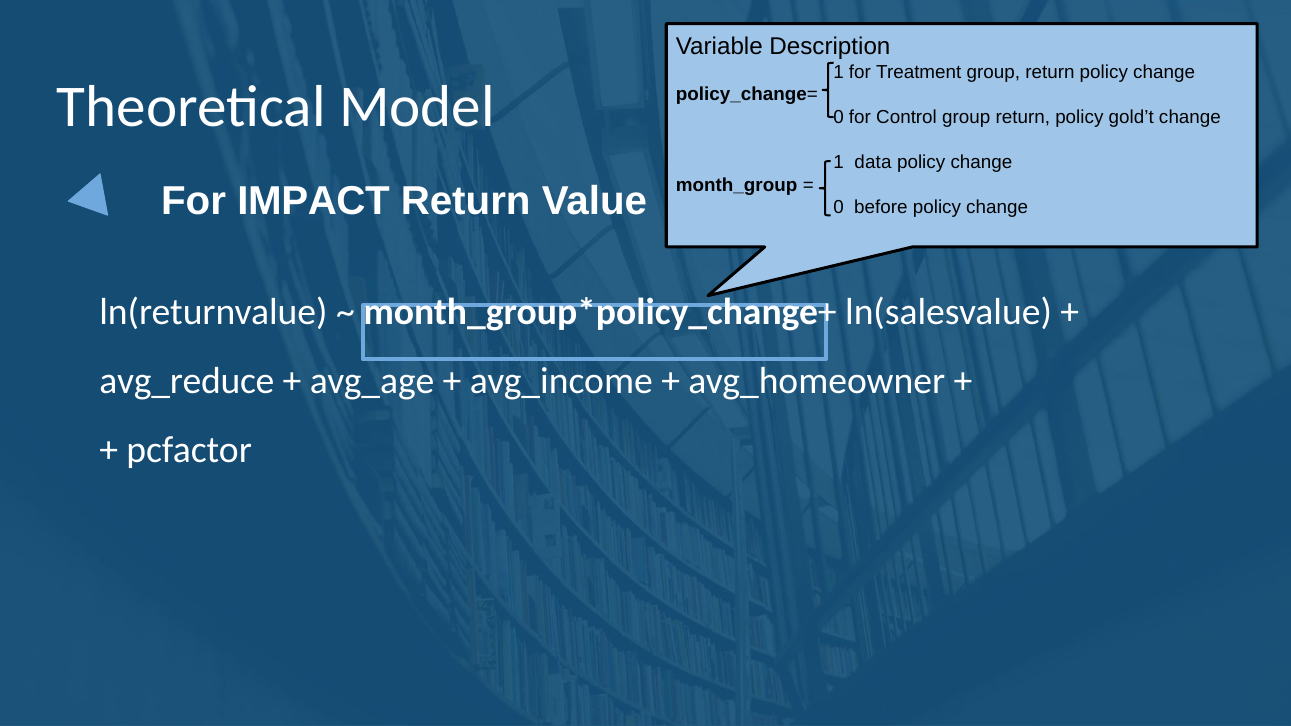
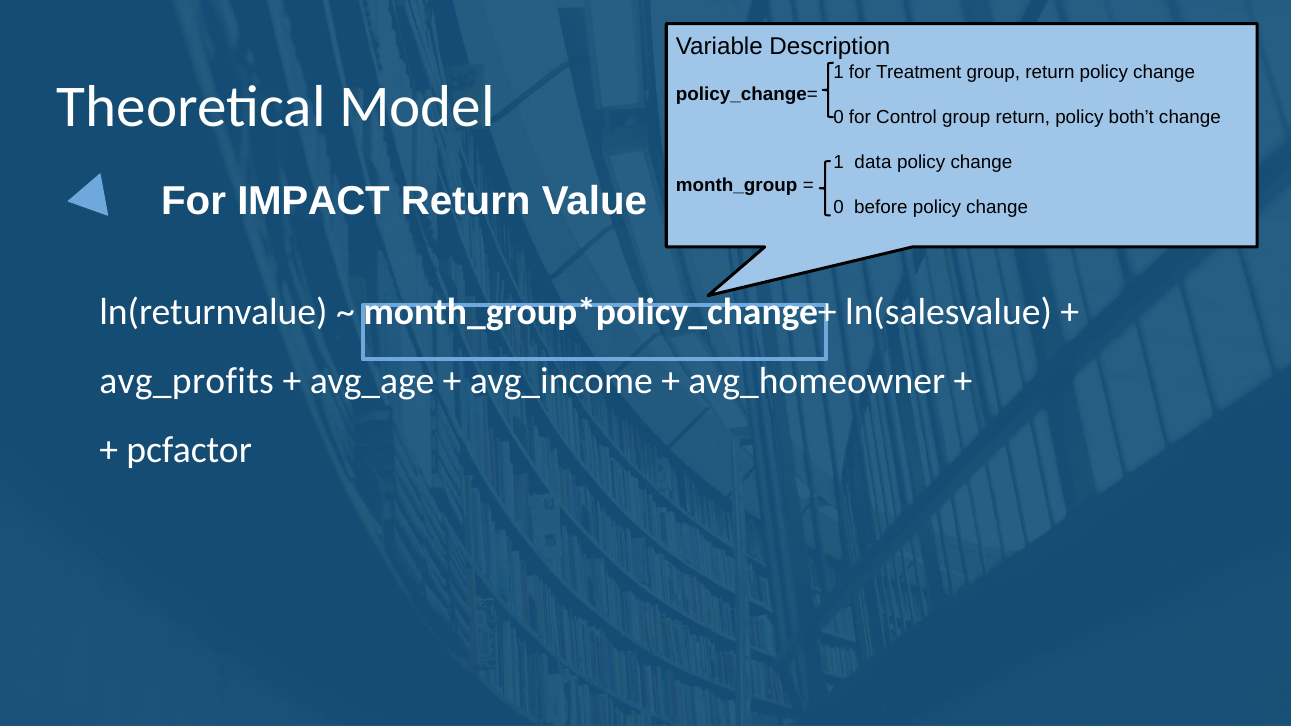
gold’t: gold’t -> both’t
avg_reduce: avg_reduce -> avg_profits
